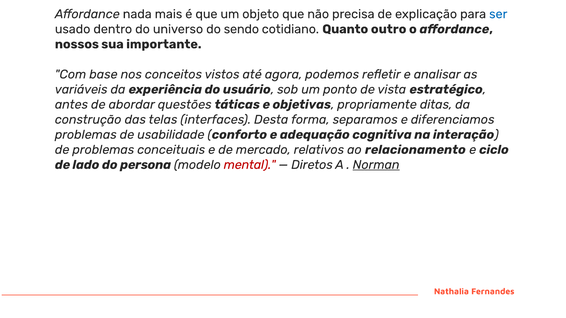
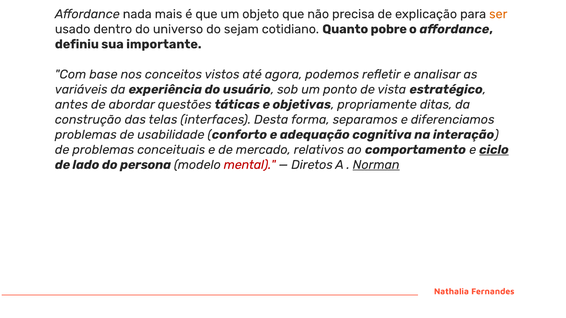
ser colour: blue -> orange
sendo: sendo -> sejam
outro: outro -> pobre
nossos: nossos -> definiu
relacionamento: relacionamento -> comportamento
ciclo underline: none -> present
